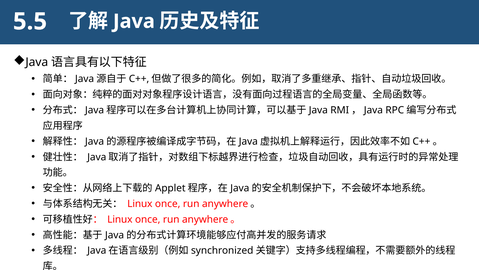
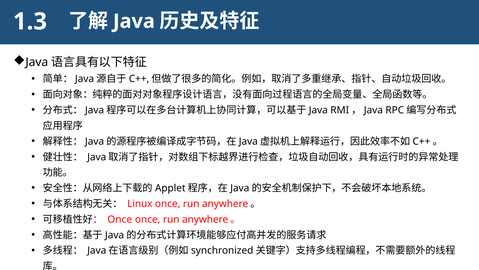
5.5: 5.5 -> 1.3
Linux at (120, 219): Linux -> Once
